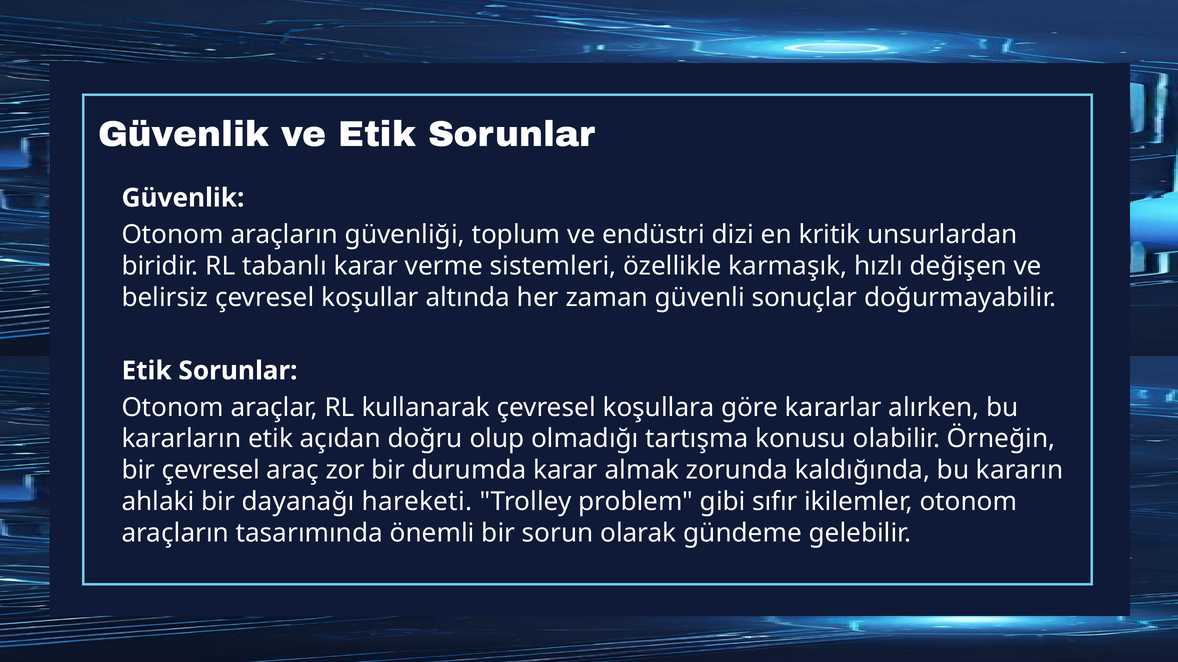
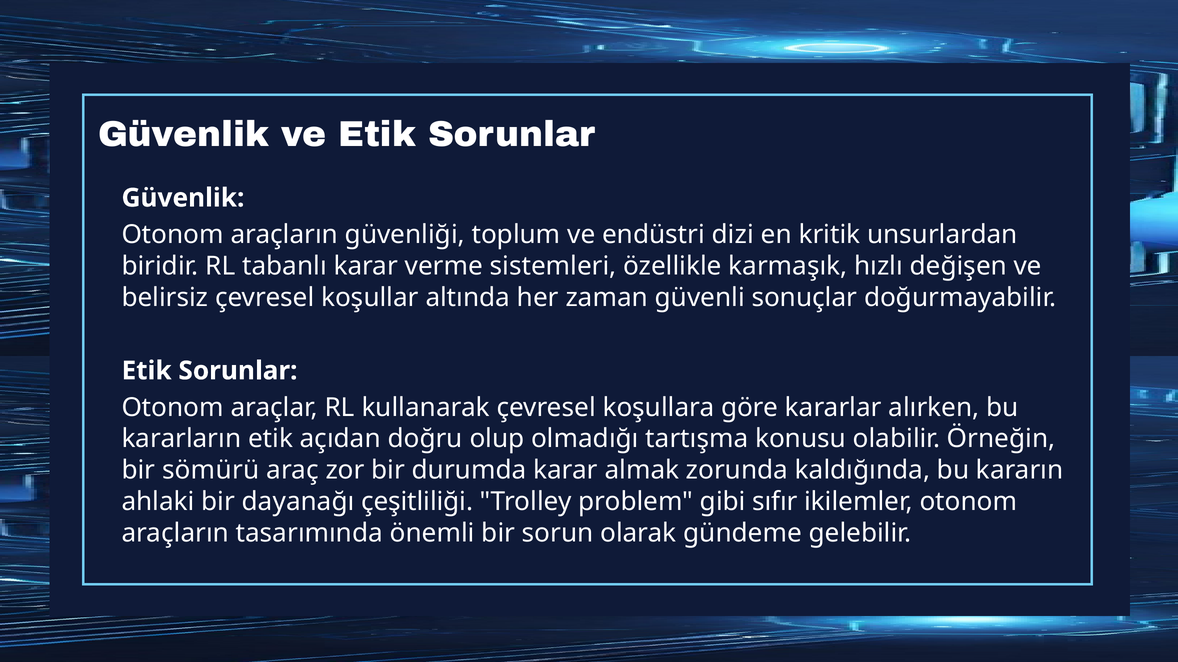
bir çevresel: çevresel -> sömürü
hareketi: hareketi -> çeşitliliği
